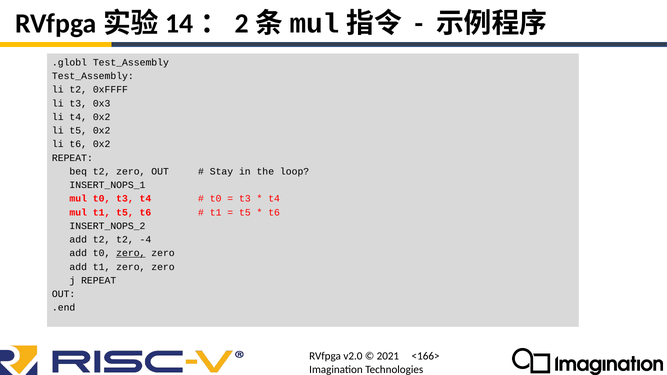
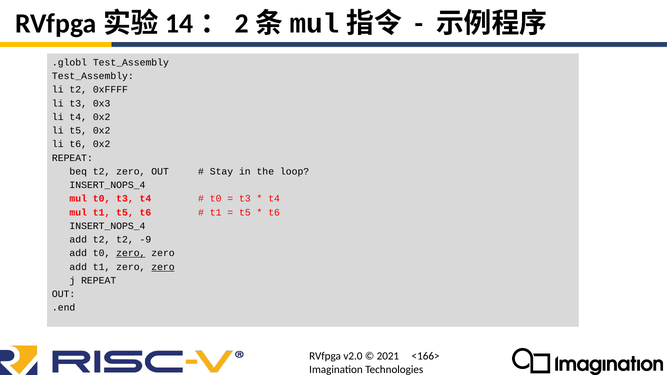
INSERT_NOPS_1 at (107, 185): INSERT_NOPS_1 -> INSERT_NOPS_4
INSERT_NOPS_2 at (107, 226): INSERT_NOPS_2 -> INSERT_NOPS_4
-4: -4 -> -9
zero at (163, 267) underline: none -> present
